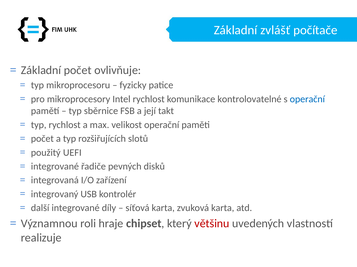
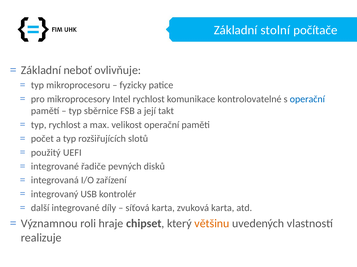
zvlášť: zvlášť -> stolní
Základní počet: počet -> neboť
většinu colour: red -> orange
